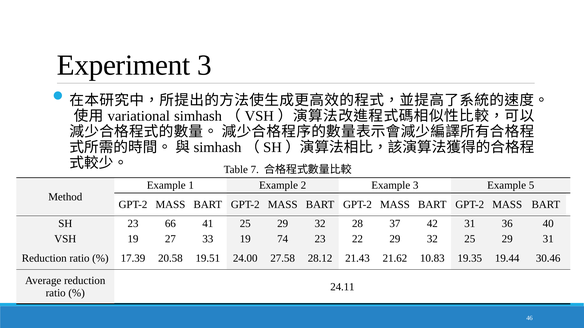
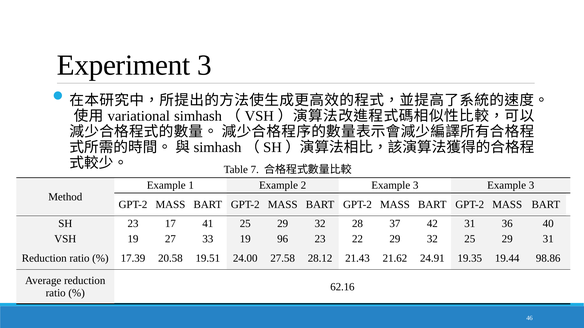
3 Example 5: 5 -> 3
66: 66 -> 17
74: 74 -> 96
10.83: 10.83 -> 24.91
30.46: 30.46 -> 98.86
24.11: 24.11 -> 62.16
